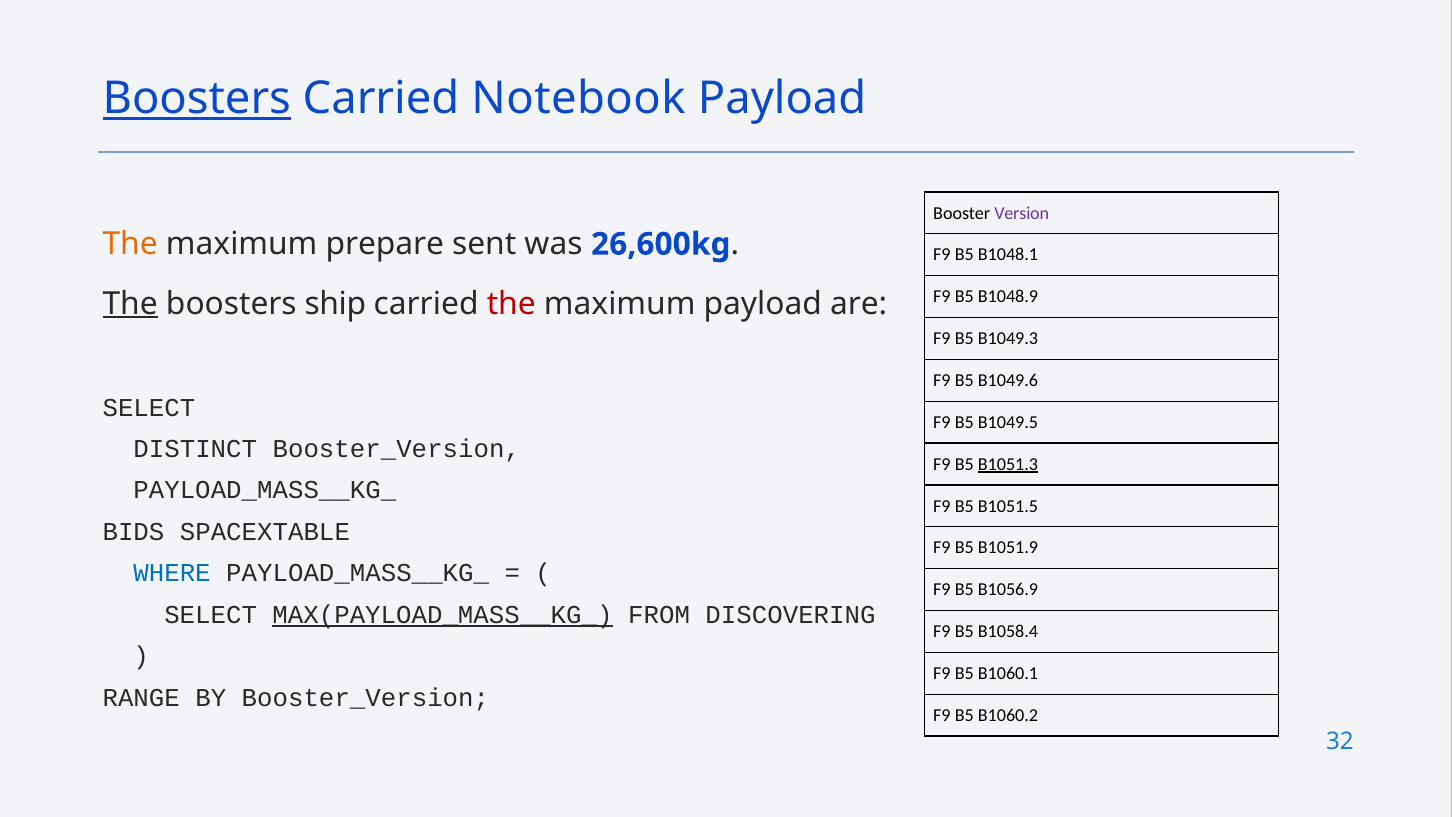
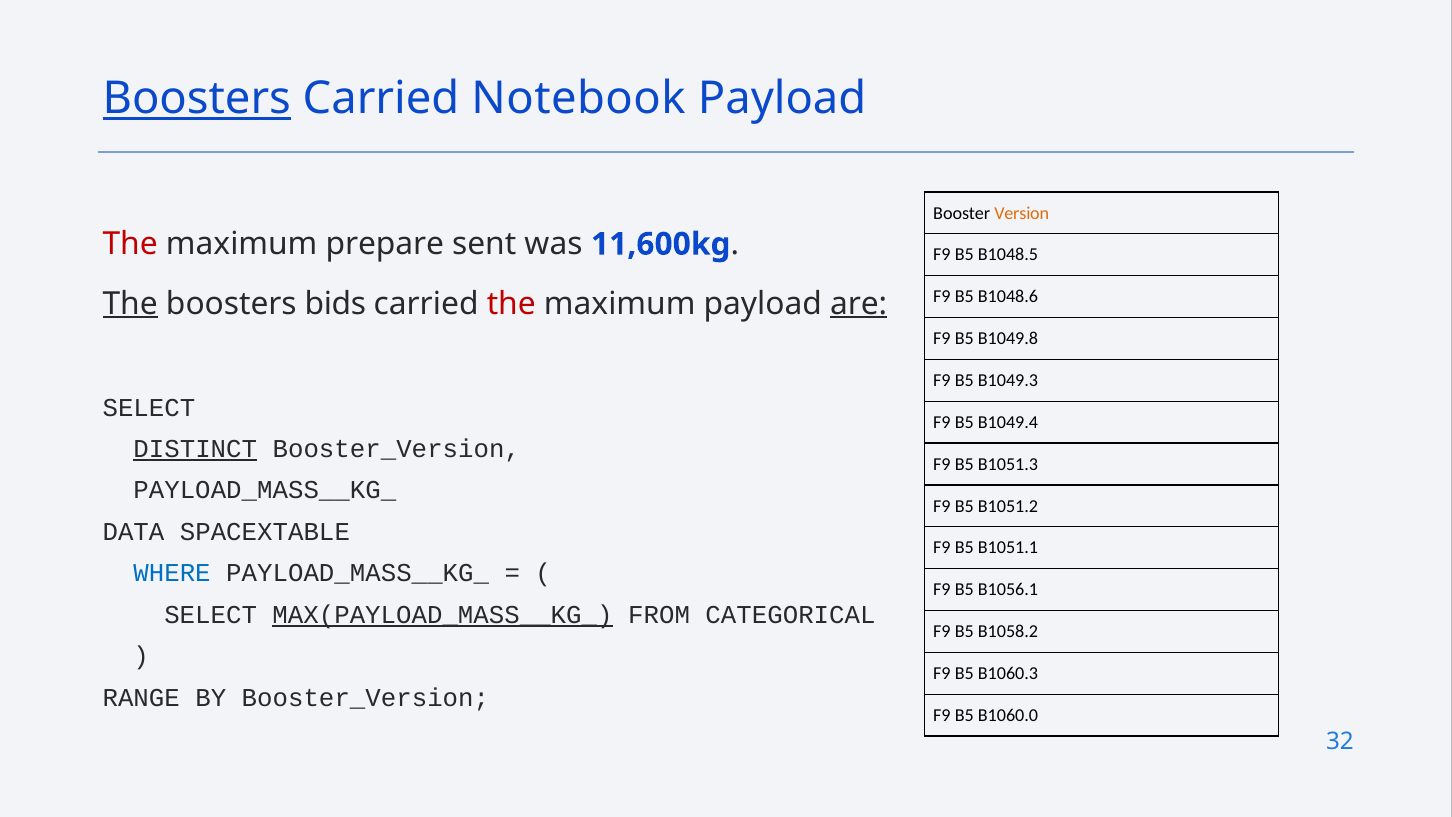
Version colour: purple -> orange
The at (130, 244) colour: orange -> red
26,600kg: 26,600kg -> 11,600kg
B1048.1: B1048.1 -> B1048.5
B1048.9: B1048.9 -> B1048.6
ship: ship -> bids
are underline: none -> present
B1049.3: B1049.3 -> B1049.8
B1049.6: B1049.6 -> B1049.3
B1049.5: B1049.5 -> B1049.4
DISTINCT underline: none -> present
B1051.3 underline: present -> none
B1051.5: B1051.5 -> B1051.2
BIDS: BIDS -> DATA
B1051.9: B1051.9 -> B1051.1
B1056.9: B1056.9 -> B1056.1
DISCOVERING: DISCOVERING -> CATEGORICAL
B1058.4: B1058.4 -> B1058.2
B1060.1: B1060.1 -> B1060.3
B1060.2: B1060.2 -> B1060.0
